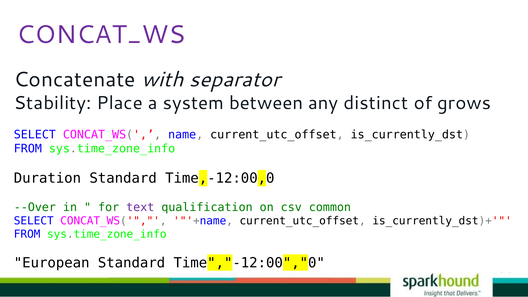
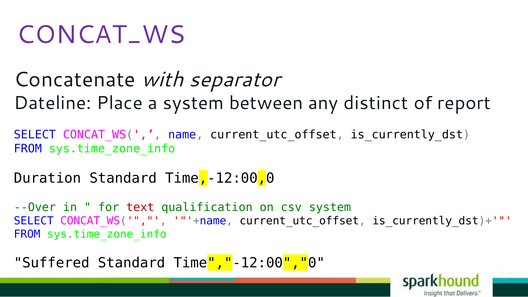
Stability: Stability -> Dateline
grows: grows -> report
text colour: purple -> red
csv common: common -> system
European: European -> Suffered
